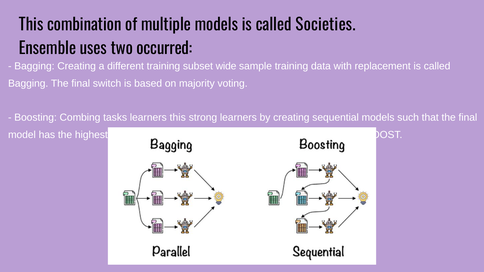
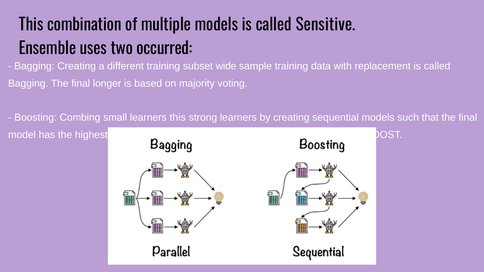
Societies: Societies -> Sensitive
switch: switch -> longer
tasks: tasks -> small
